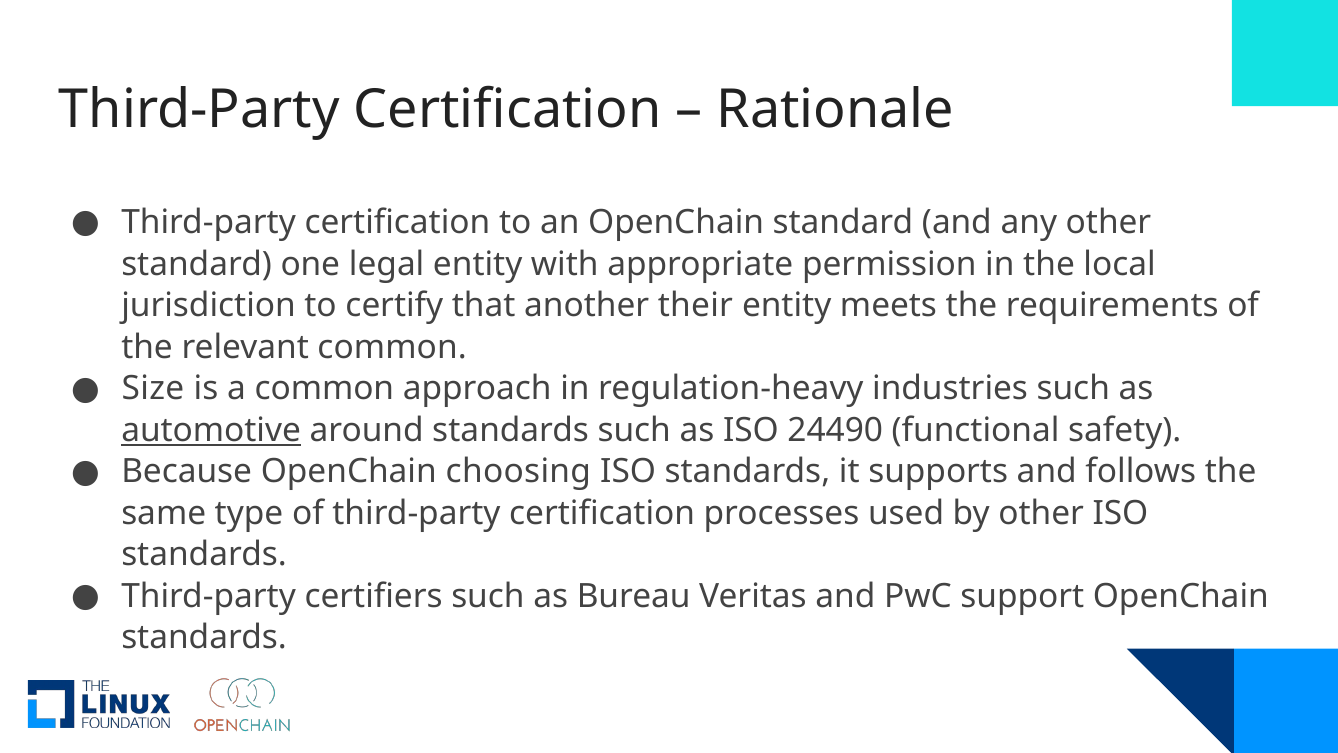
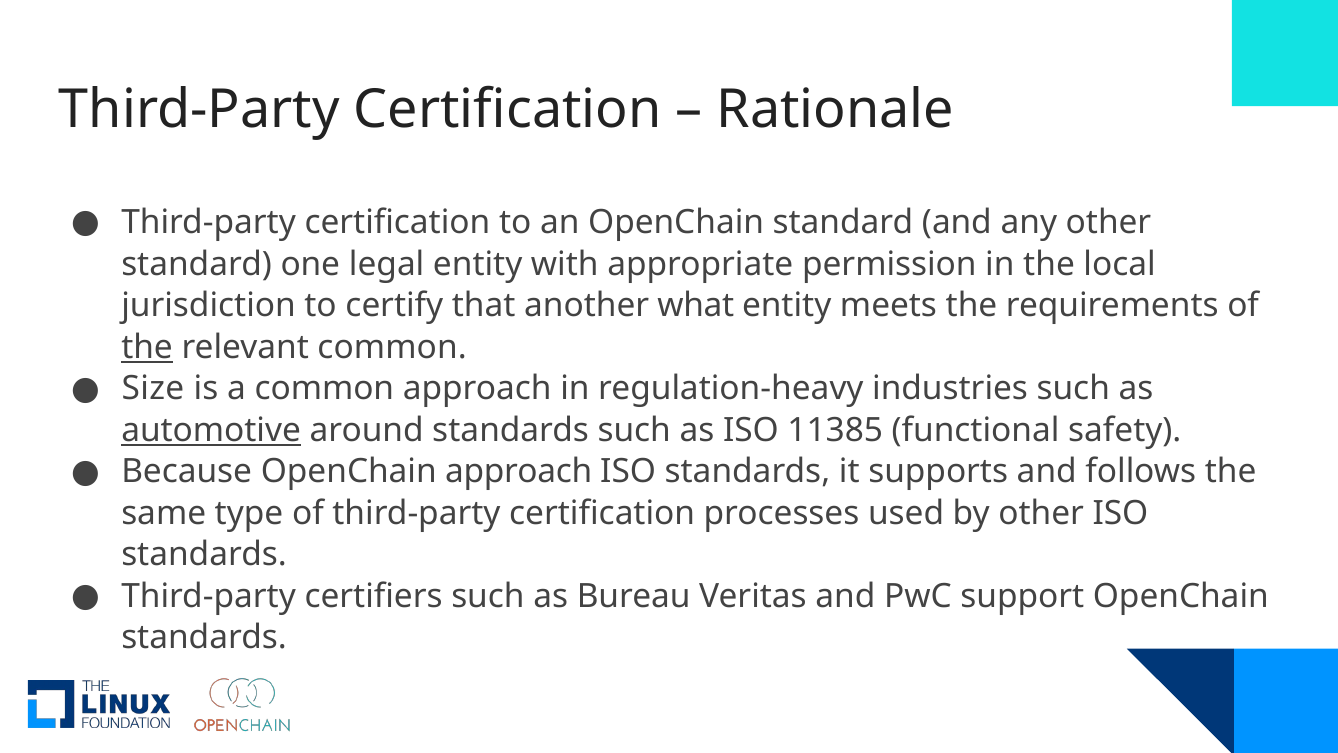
their: their -> what
the at (147, 347) underline: none -> present
24490: 24490 -> 11385
OpenChain choosing: choosing -> approach
